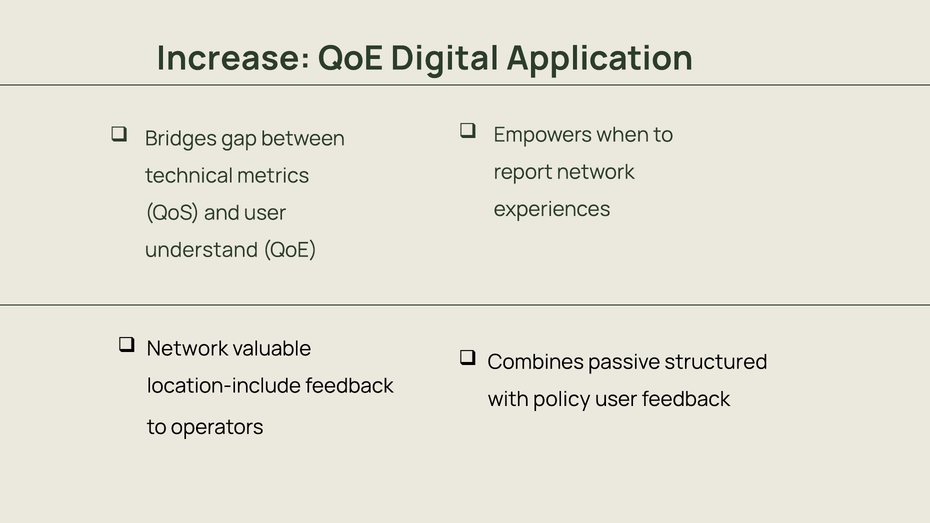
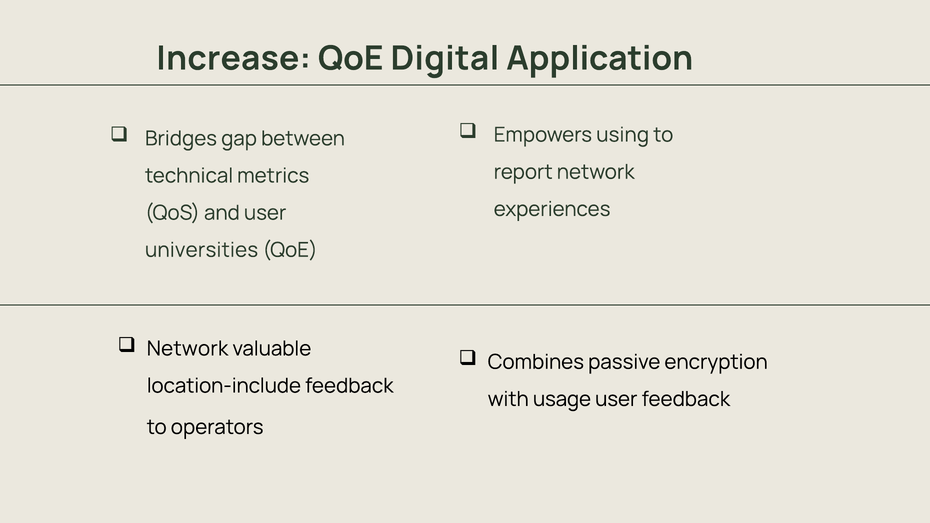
when: when -> using
understand: understand -> universities
structured: structured -> encryption
policy: policy -> usage
